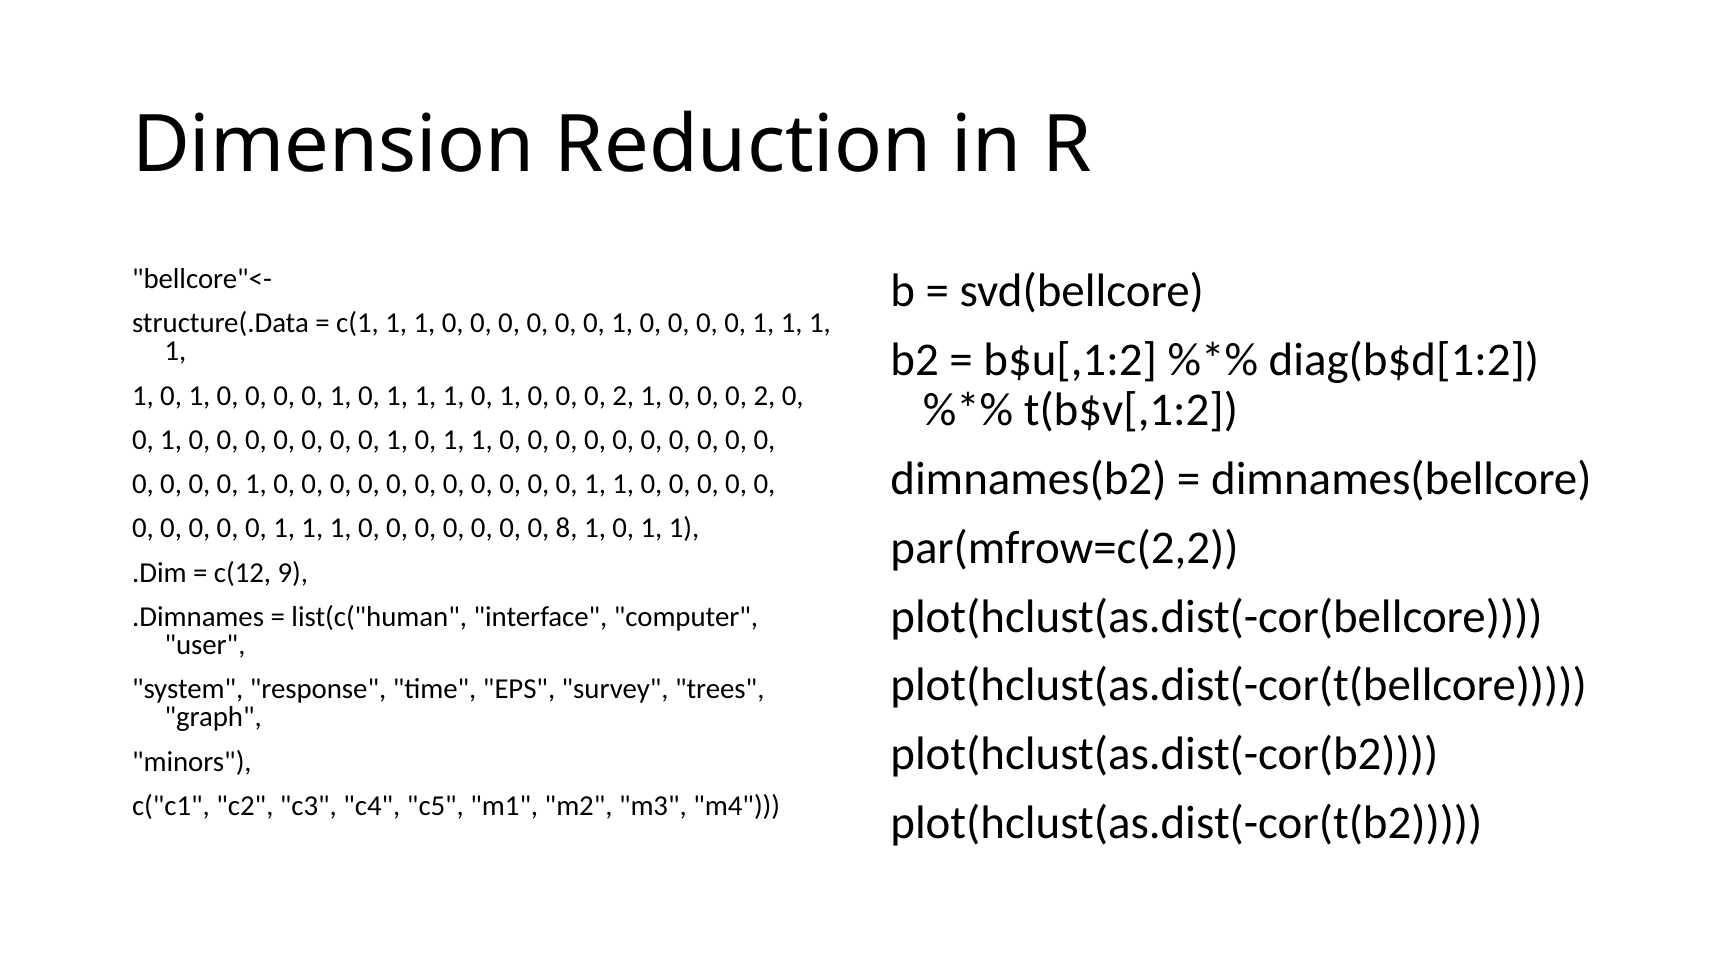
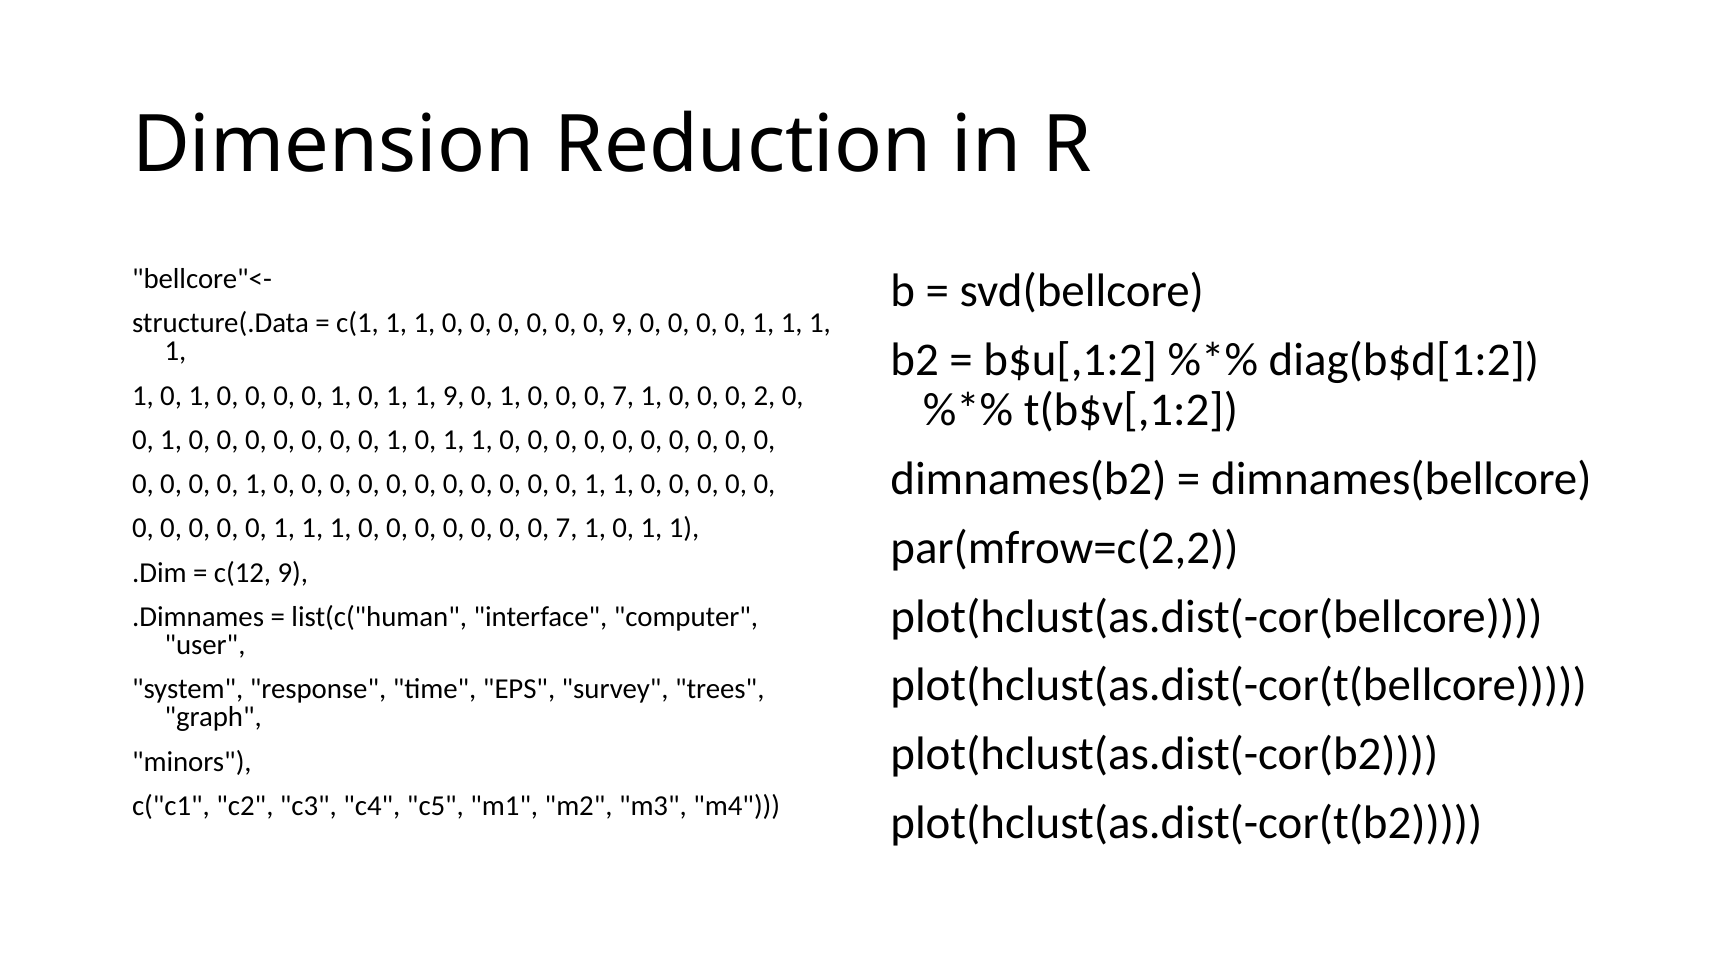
1 at (622, 323): 1 -> 9
1 at (454, 395): 1 -> 9
2 at (623, 395): 2 -> 7
8 at (567, 528): 8 -> 7
